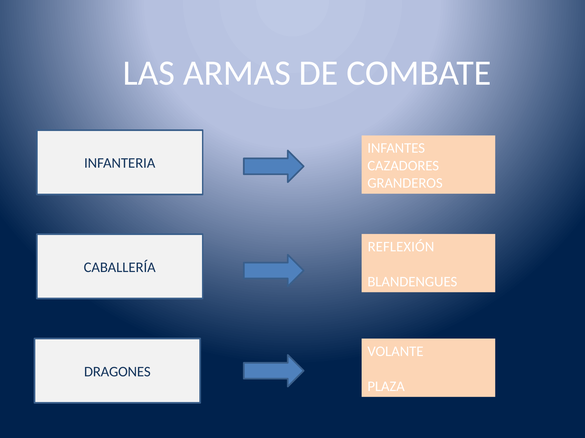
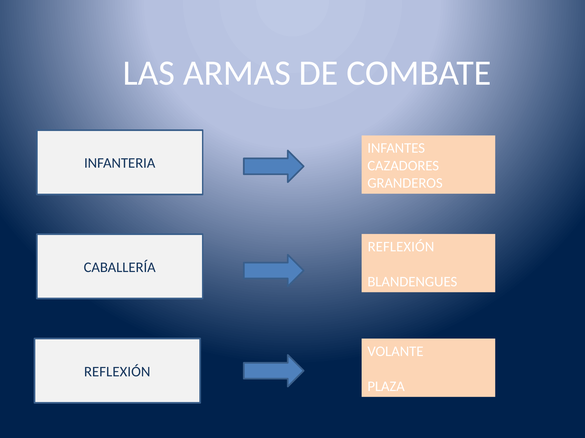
DRAGONES at (117, 372): DRAGONES -> REFLEXIÓN
